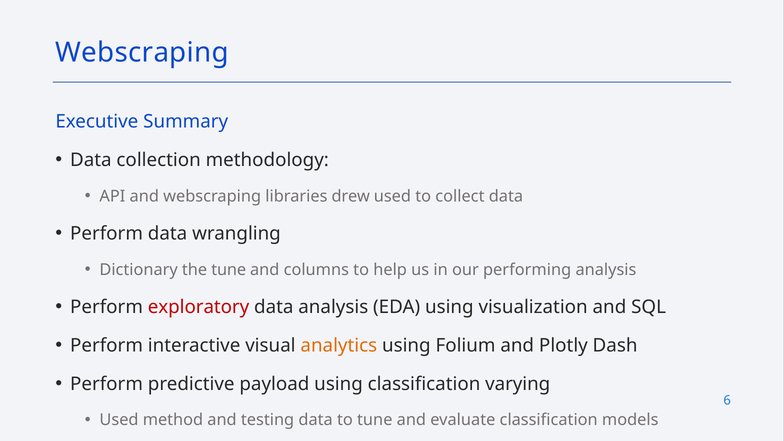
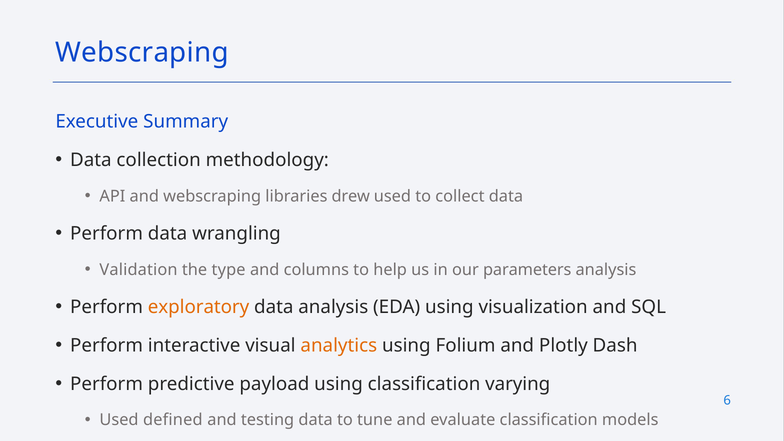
Dictionary: Dictionary -> Validation
the tune: tune -> type
performing: performing -> parameters
exploratory colour: red -> orange
method: method -> defined
